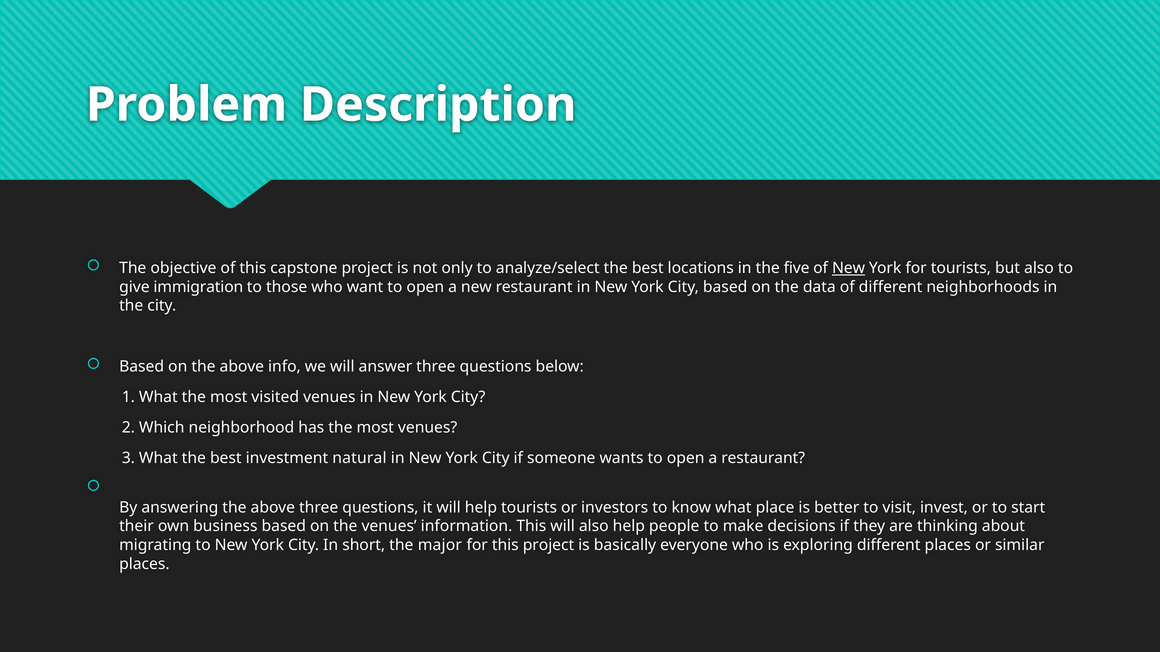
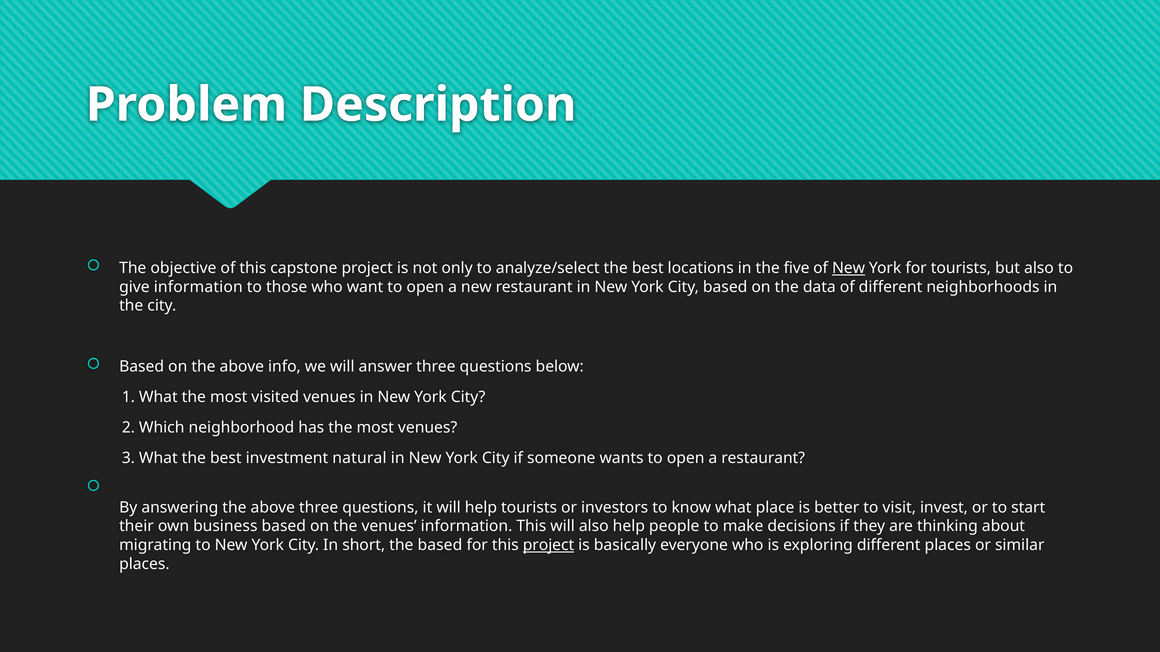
give immigration: immigration -> information
the major: major -> based
project at (548, 546) underline: none -> present
